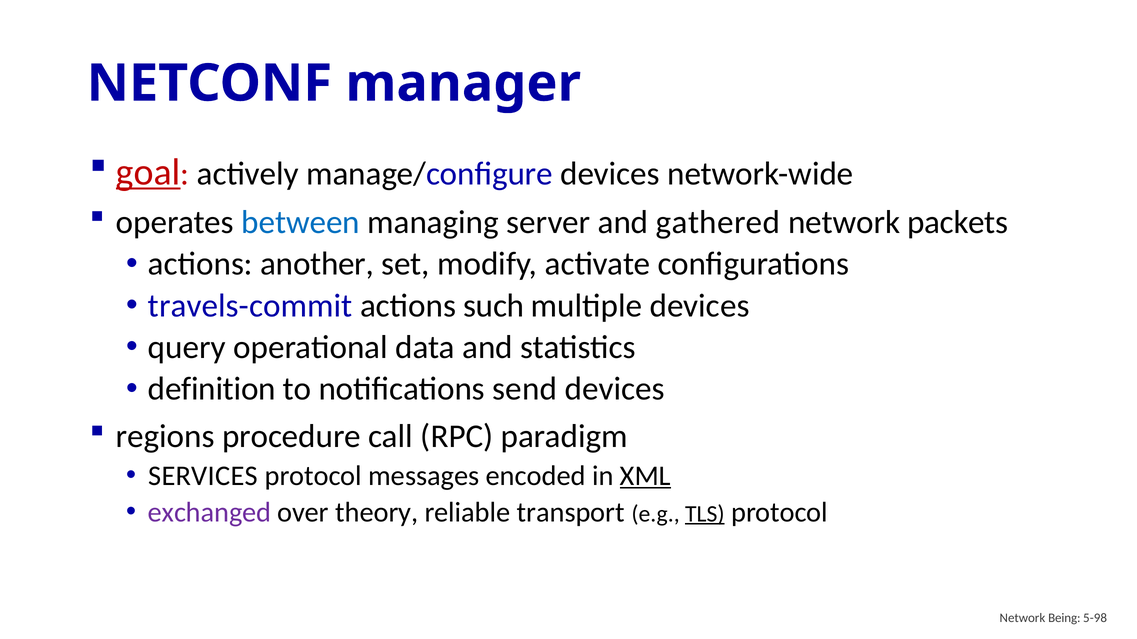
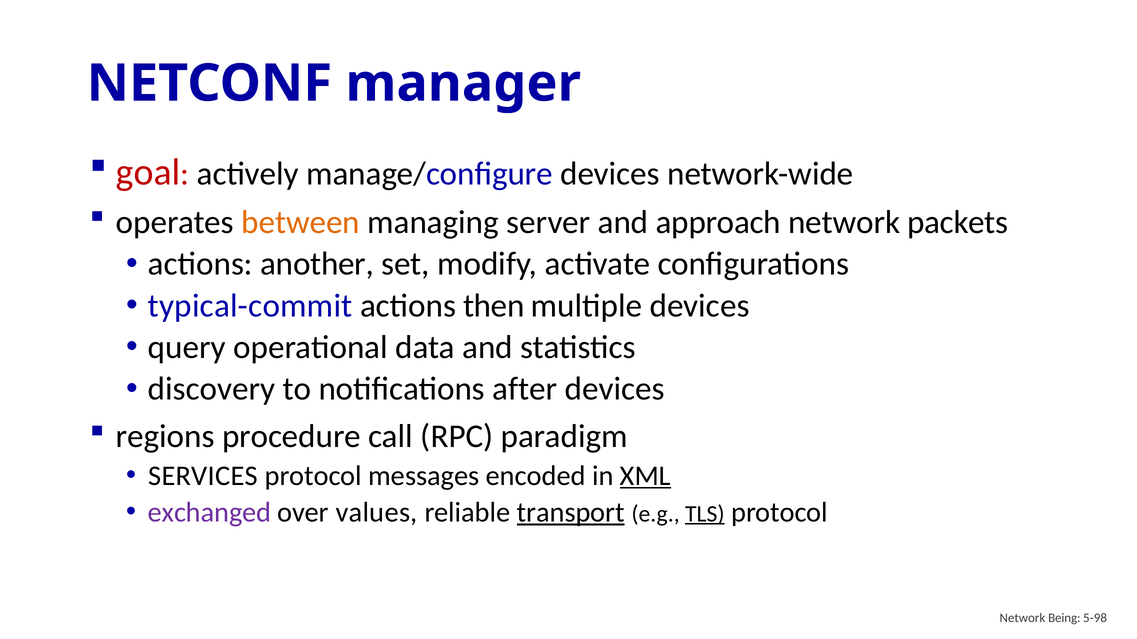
goal underline: present -> none
between colour: blue -> orange
gathered: gathered -> approach
travels-commit: travels-commit -> typical-commit
such: such -> then
definition: definition -> discovery
send: send -> after
theory: theory -> values
transport underline: none -> present
